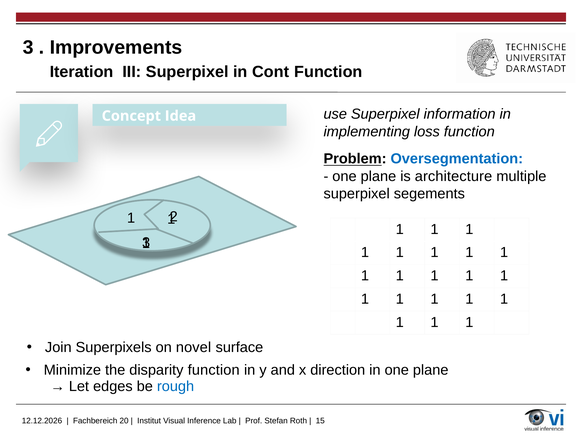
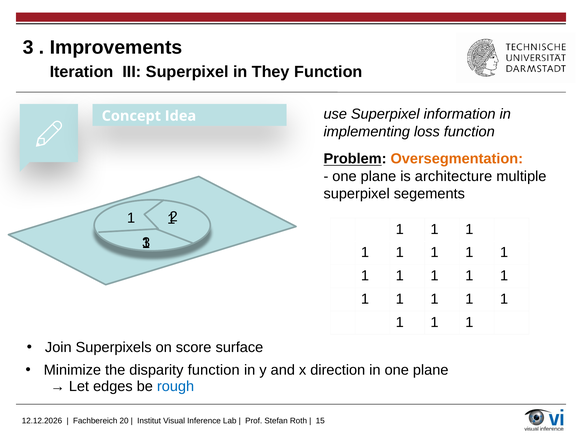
Cont: Cont -> They
Oversegmentation colour: blue -> orange
novel: novel -> score
